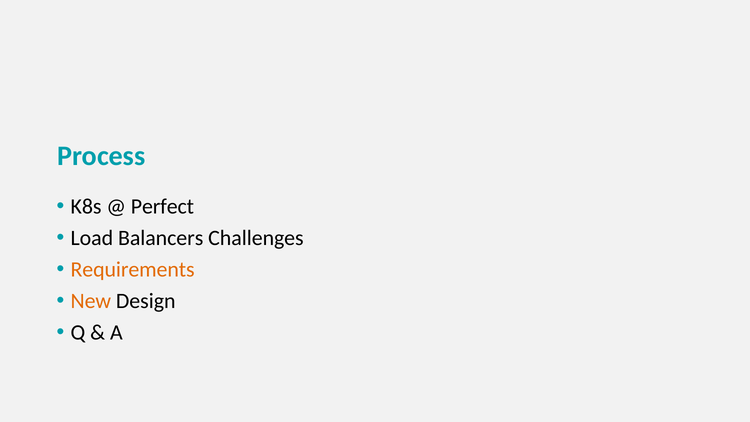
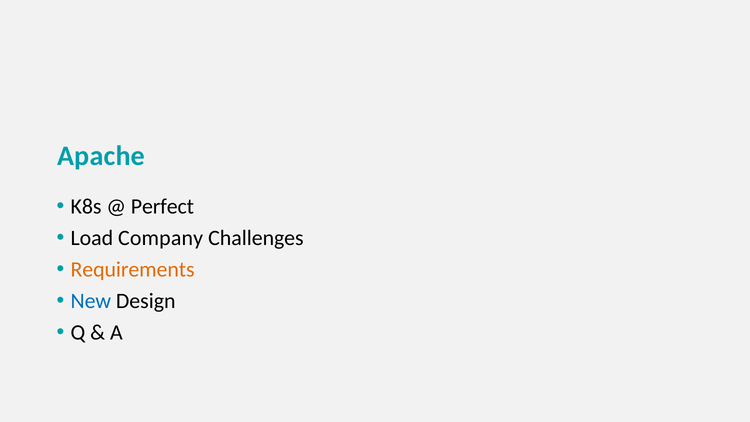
Process: Process -> Apache
Balancers: Balancers -> Company
New colour: orange -> blue
